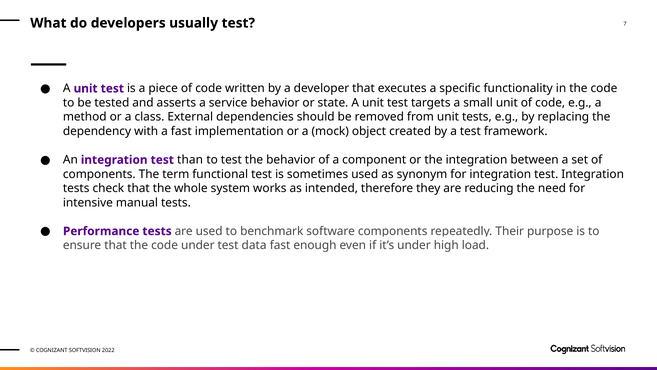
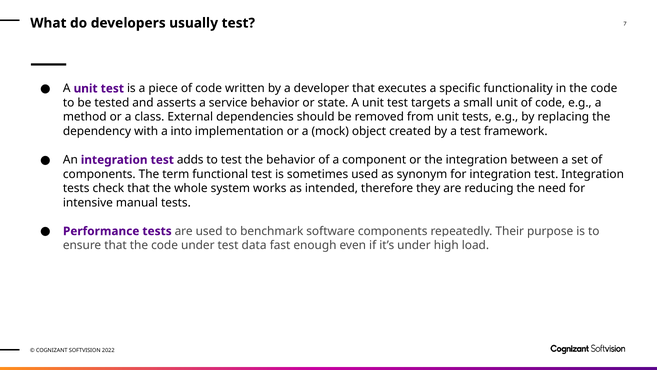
a fast: fast -> into
than: than -> adds
